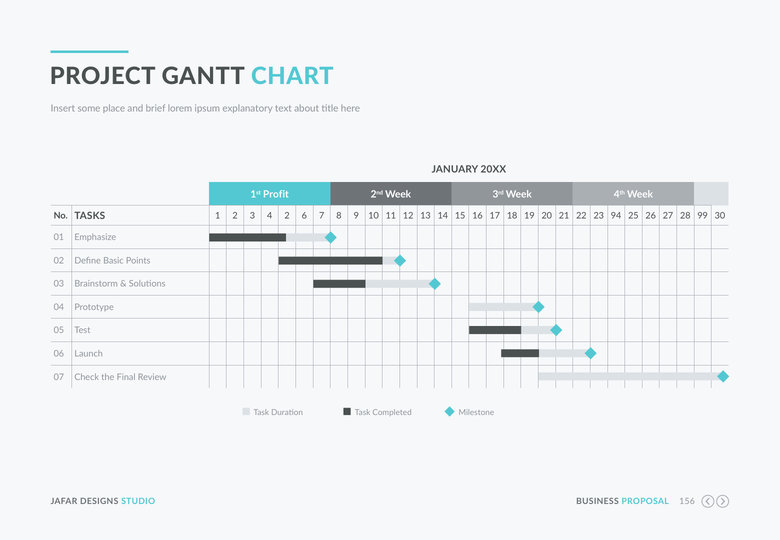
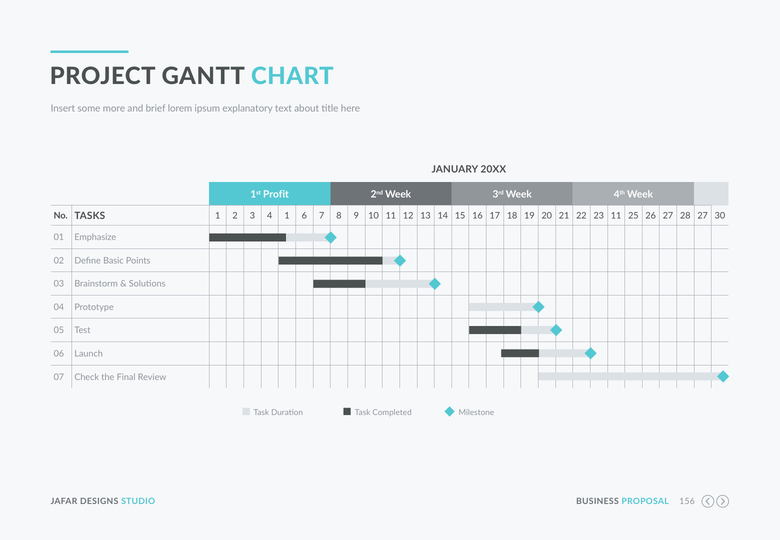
place: place -> more
4 2: 2 -> 1
23 94: 94 -> 11
28 99: 99 -> 27
